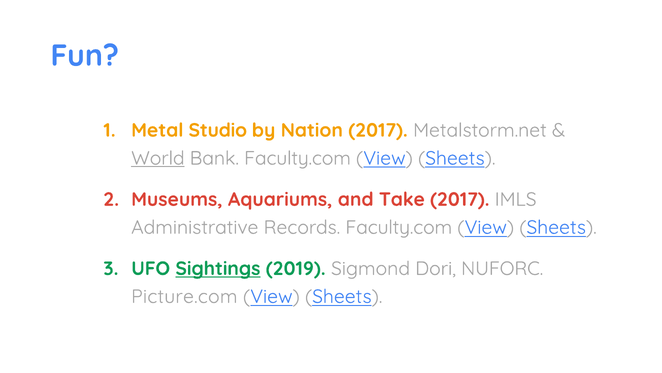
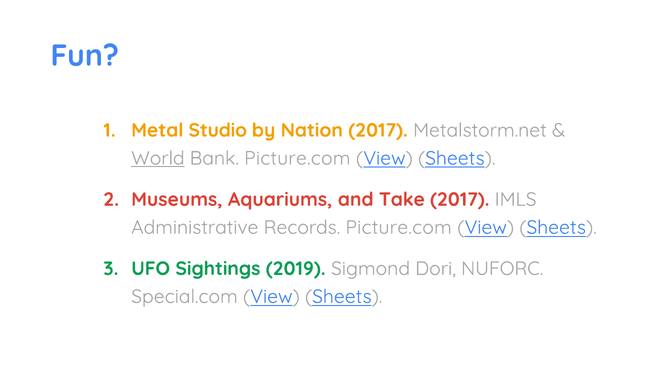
Bank Faculty.com: Faculty.com -> Picture.com
Records Faculty.com: Faculty.com -> Picture.com
Sightings underline: present -> none
Picture.com: Picture.com -> Special.com
